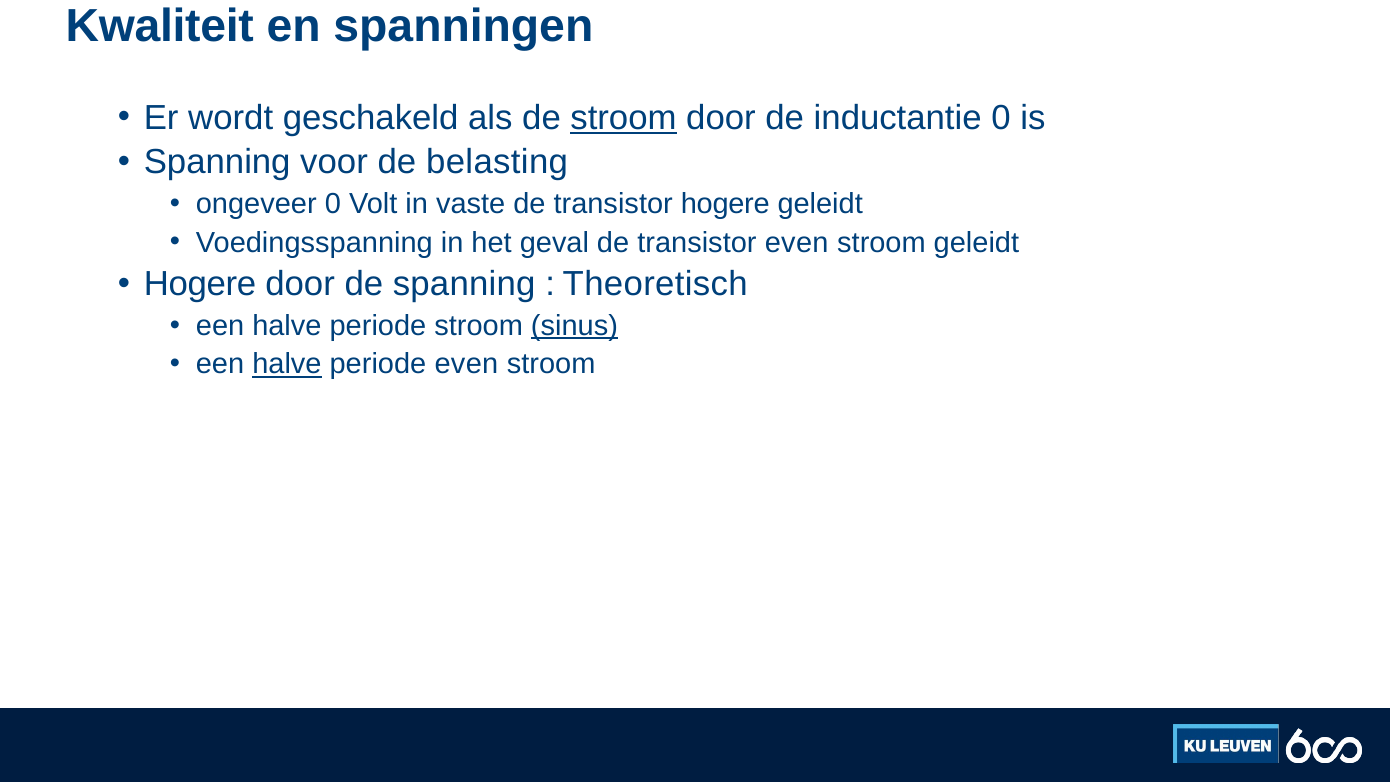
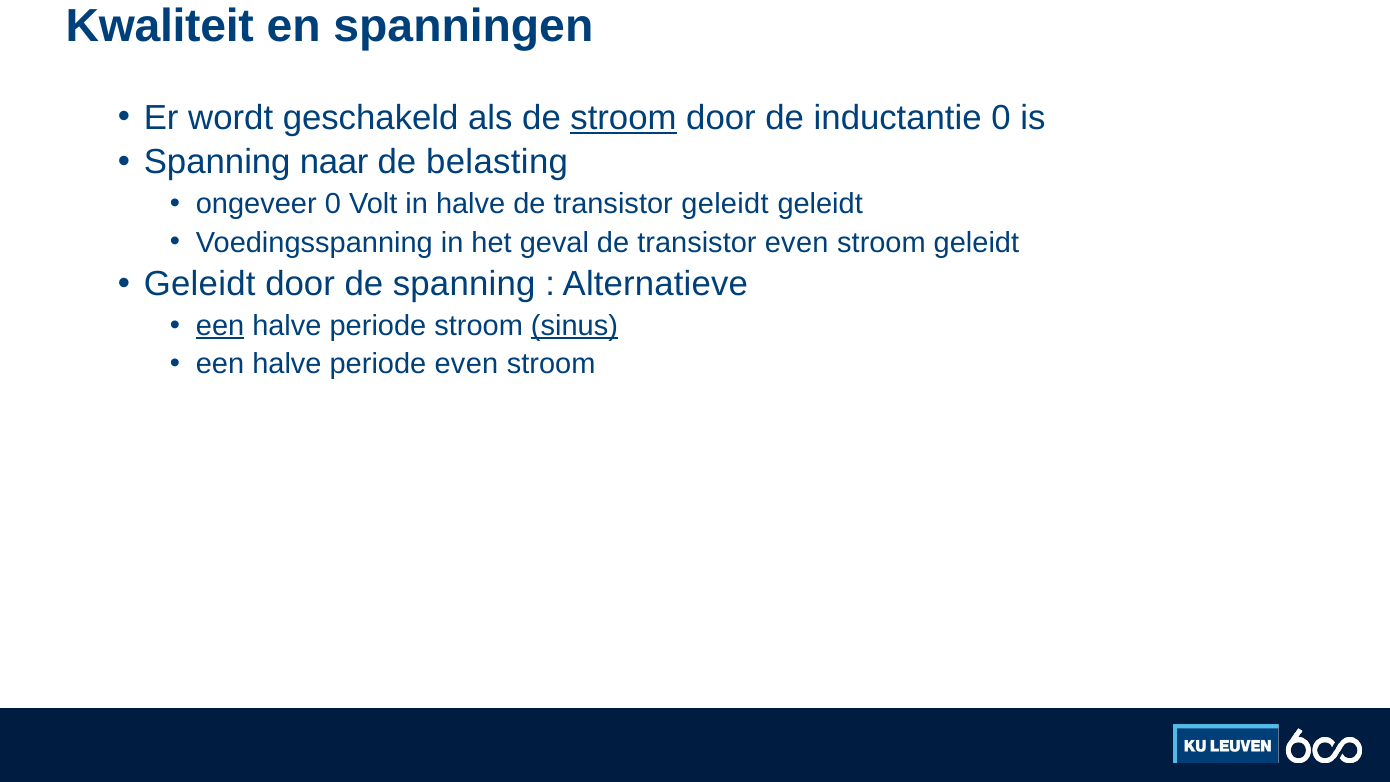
voor: voor -> naar
in vaste: vaste -> halve
transistor hogere: hogere -> geleidt
Hogere at (200, 284): Hogere -> Geleidt
Theoretisch: Theoretisch -> Alternatieve
een at (220, 326) underline: none -> present
halve at (287, 364) underline: present -> none
